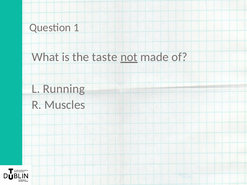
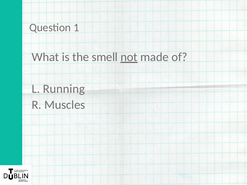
taste: taste -> smell
